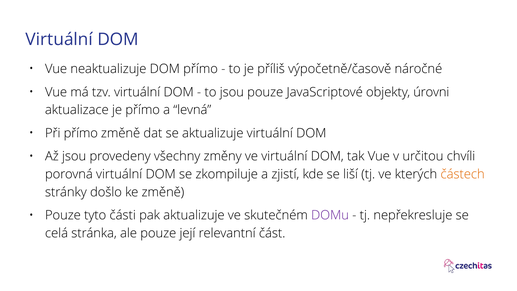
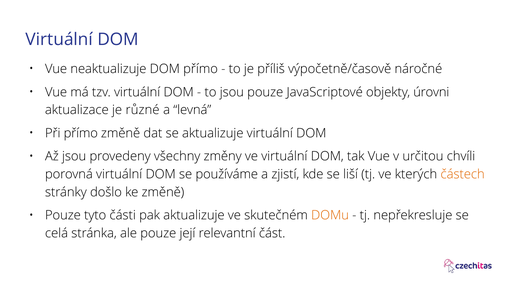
je přímo: přímo -> různé
zkompiluje: zkompiluje -> používáme
DOMu colour: purple -> orange
